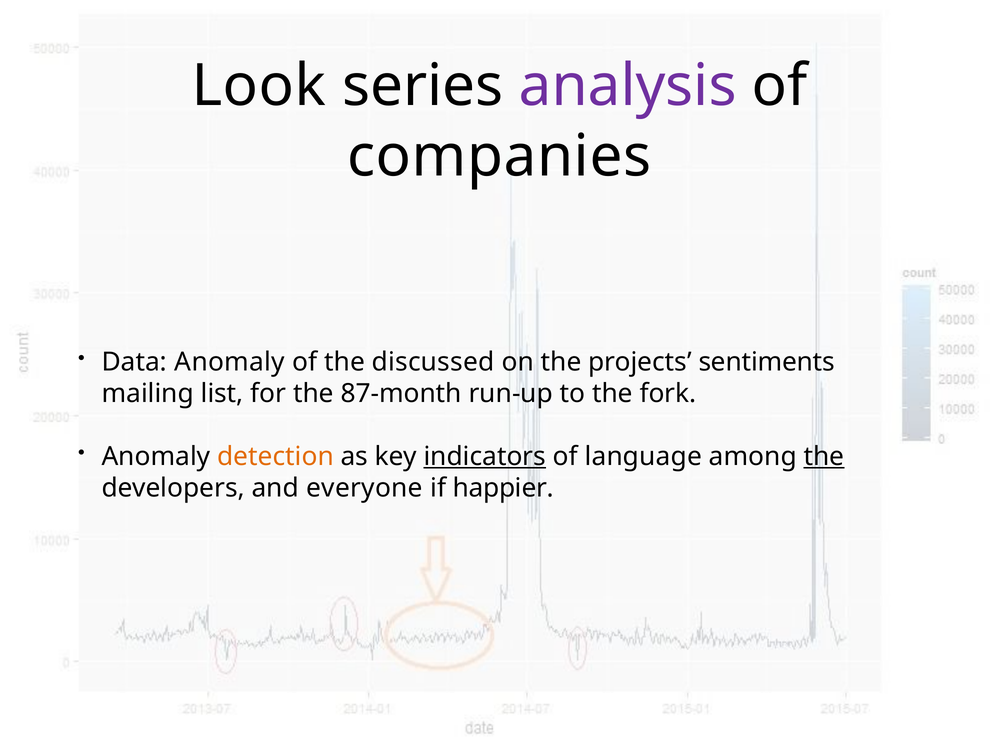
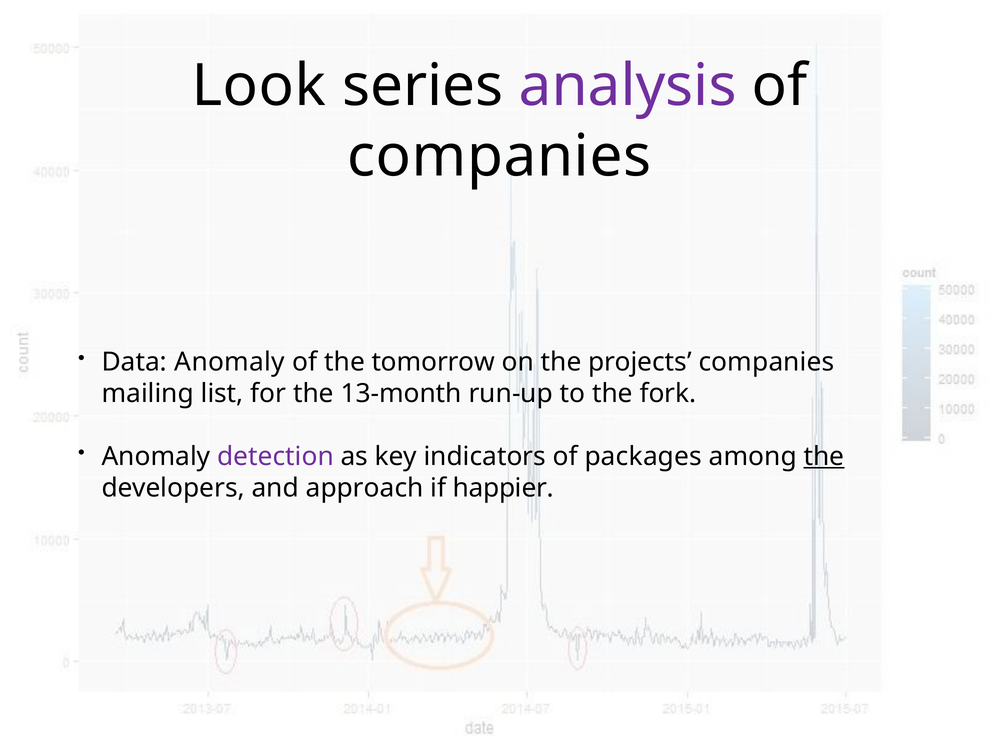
discussed: discussed -> tomorrow
projects sentiments: sentiments -> companies
87-month: 87-month -> 13-month
detection colour: orange -> purple
indicators underline: present -> none
language: language -> packages
everyone: everyone -> approach
